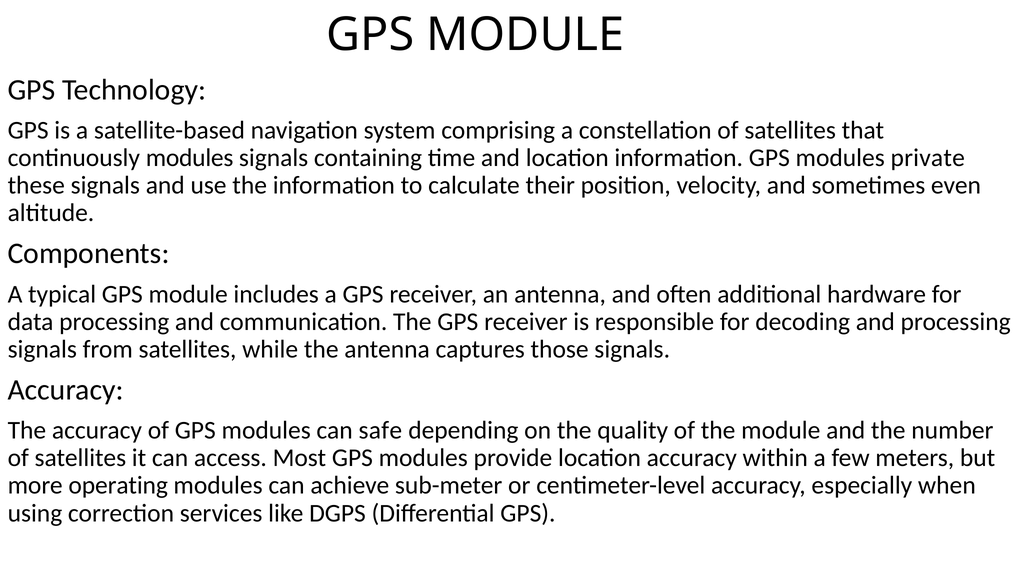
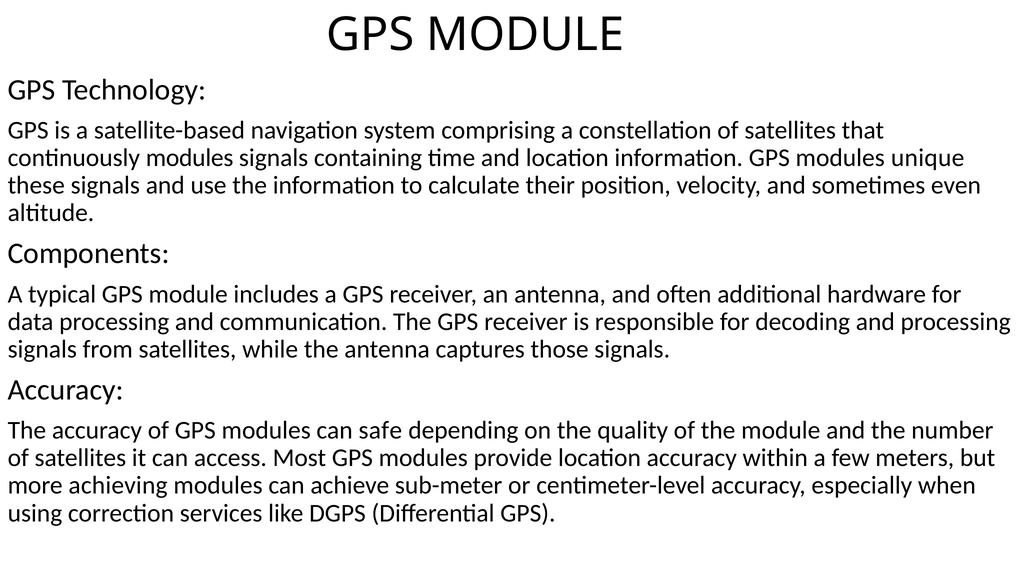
private: private -> unique
operating: operating -> achieving
